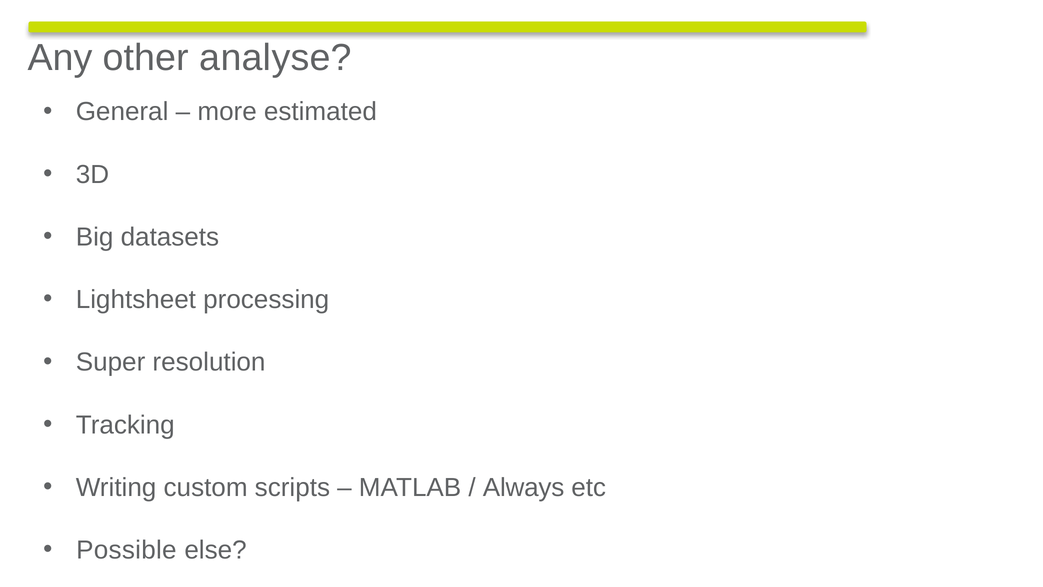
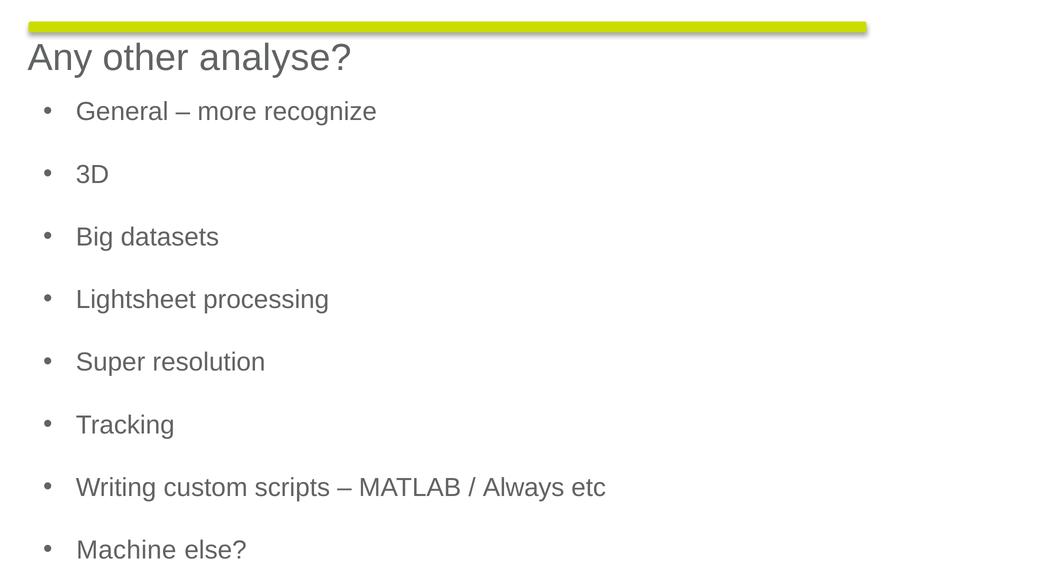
estimated: estimated -> recognize
Possible: Possible -> Machine
